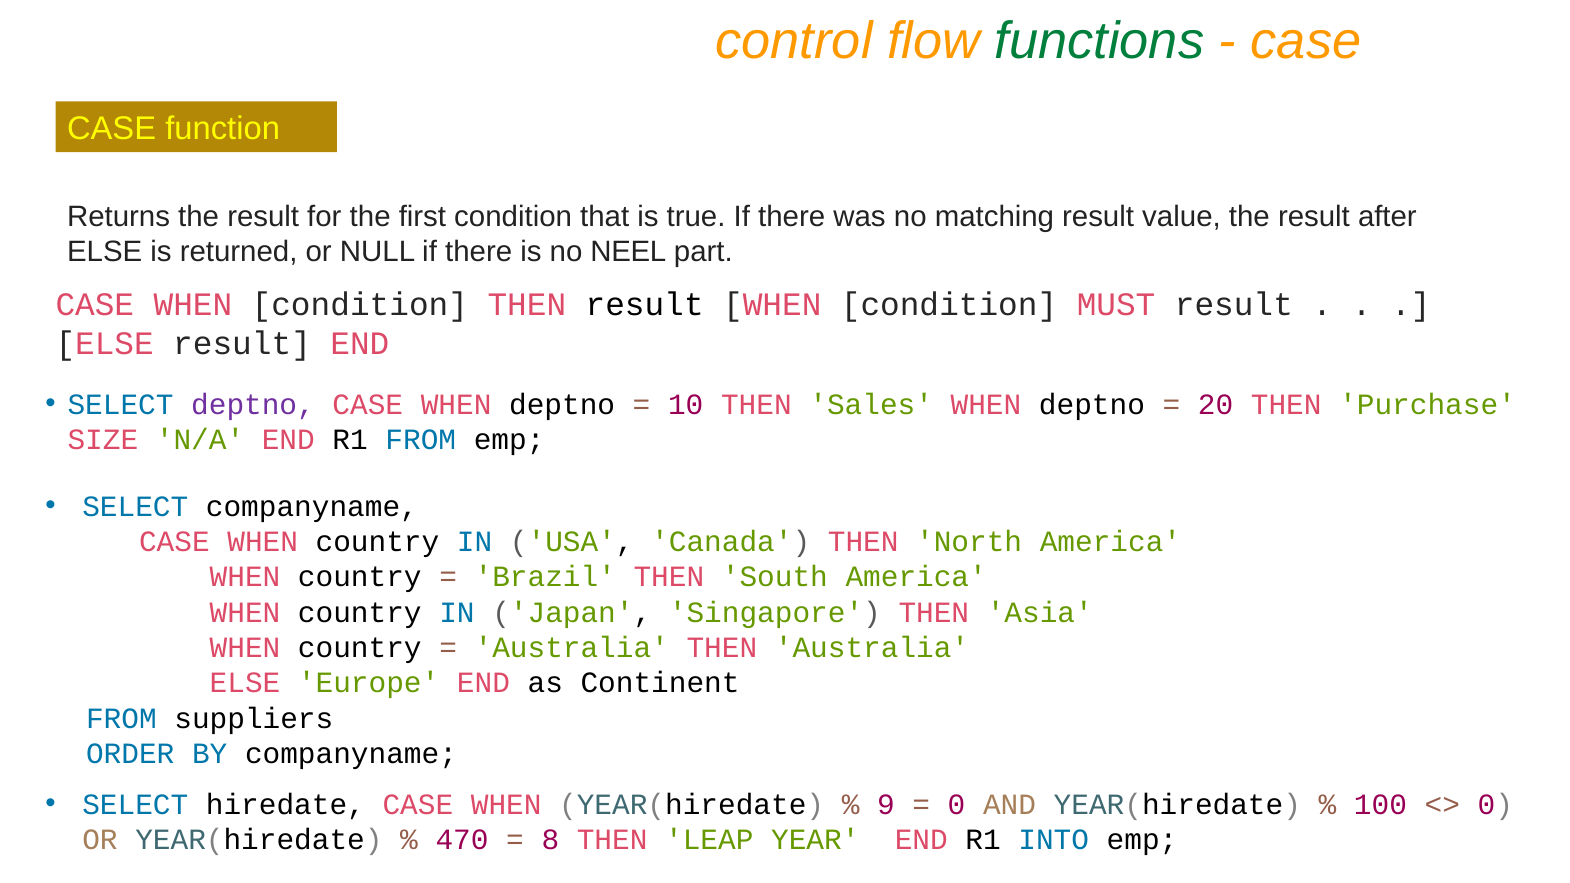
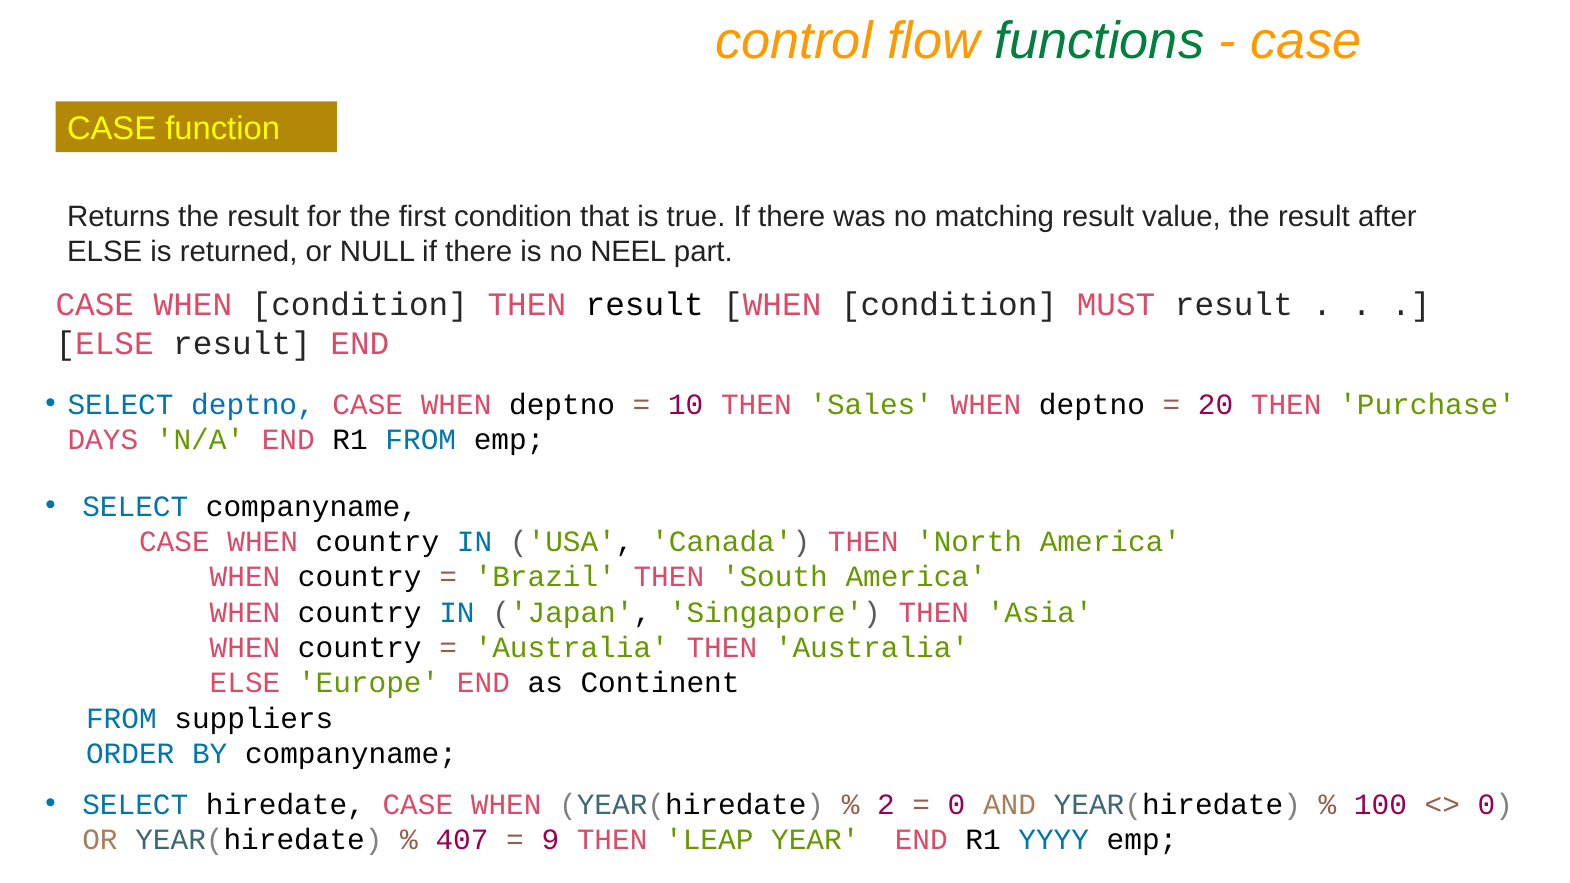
deptno at (253, 405) colour: purple -> blue
SIZE: SIZE -> DAYS
9: 9 -> 2
470: 470 -> 407
8: 8 -> 9
INTO: INTO -> YYYY
